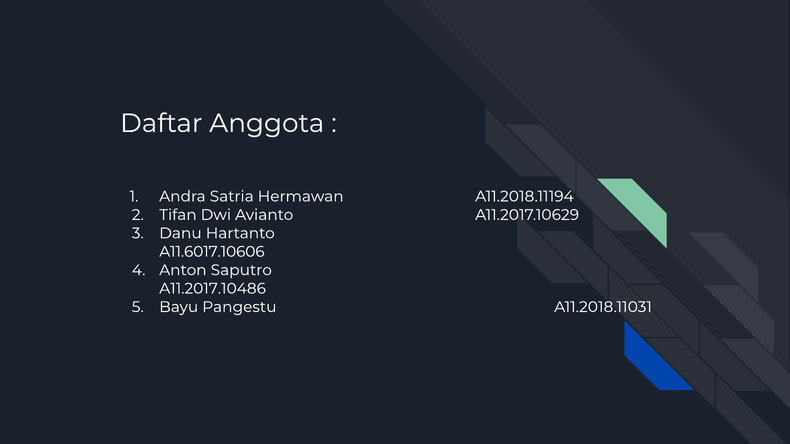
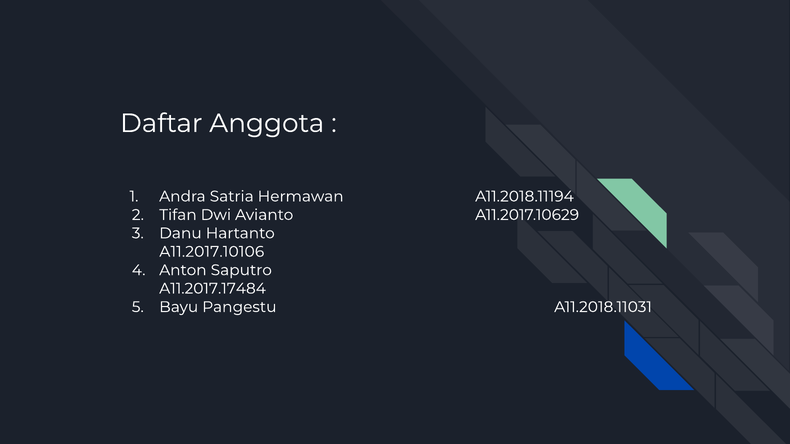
A11.6017.10606: A11.6017.10606 -> A11.2017.10106
A11.2017.10486: A11.2017.10486 -> A11.2017.17484
